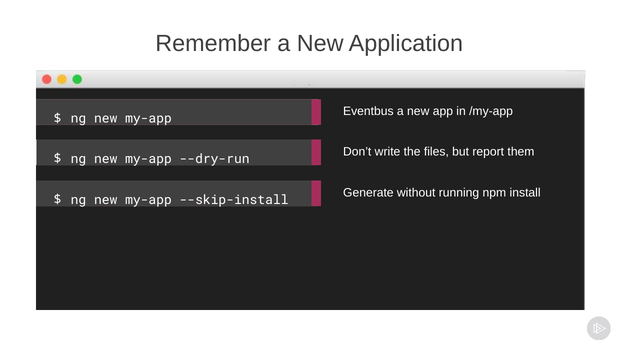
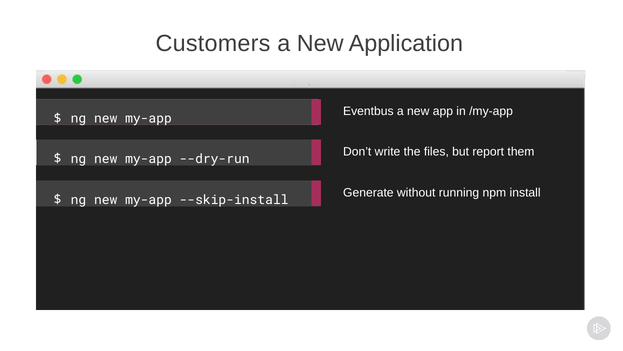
Remember: Remember -> Customers
